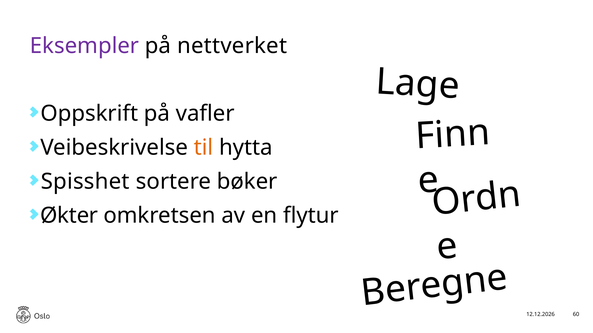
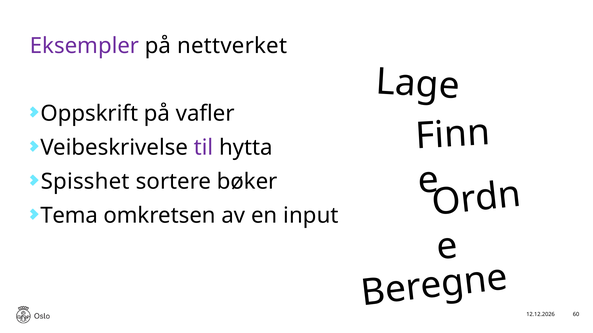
til colour: orange -> purple
Økter: Økter -> Tema
flytur: flytur -> input
